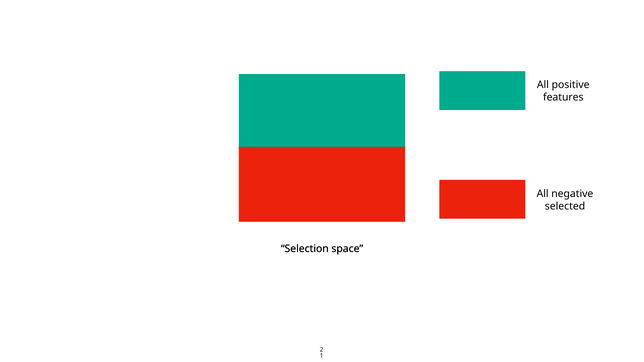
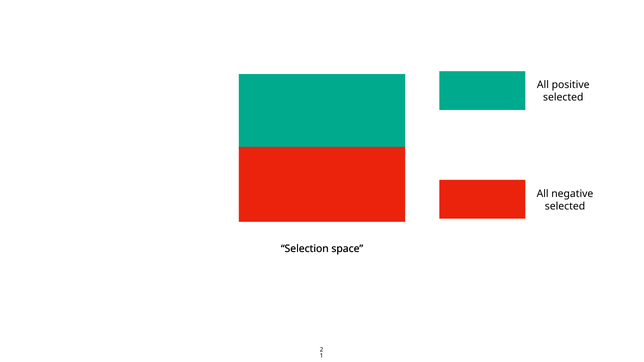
features at (563, 98): features -> selected
